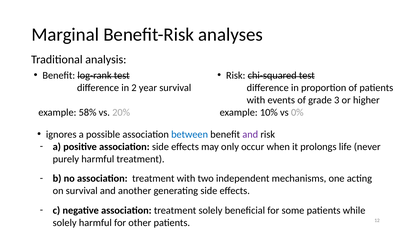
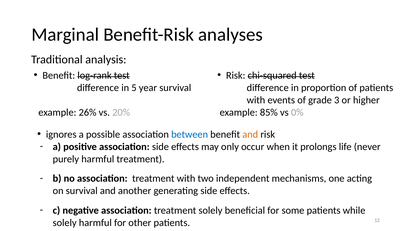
2: 2 -> 5
58%: 58% -> 26%
10%: 10% -> 85%
and at (250, 135) colour: purple -> orange
